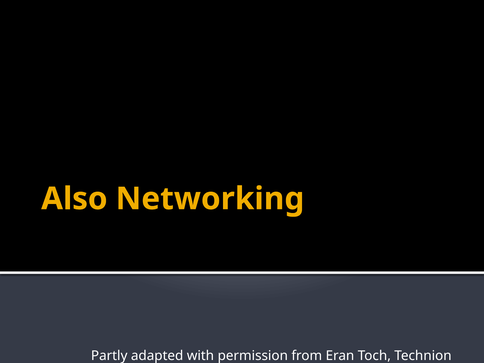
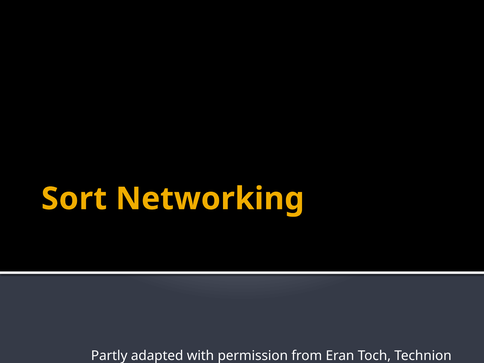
Also: Also -> Sort
